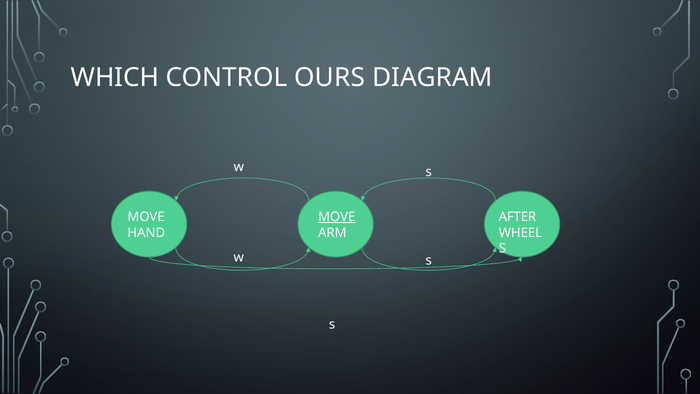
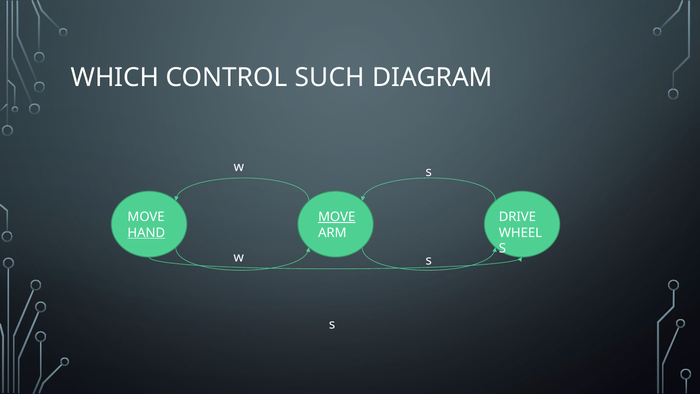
OURS: OURS -> SUCH
AFTER: AFTER -> DRIVE
HAND underline: none -> present
